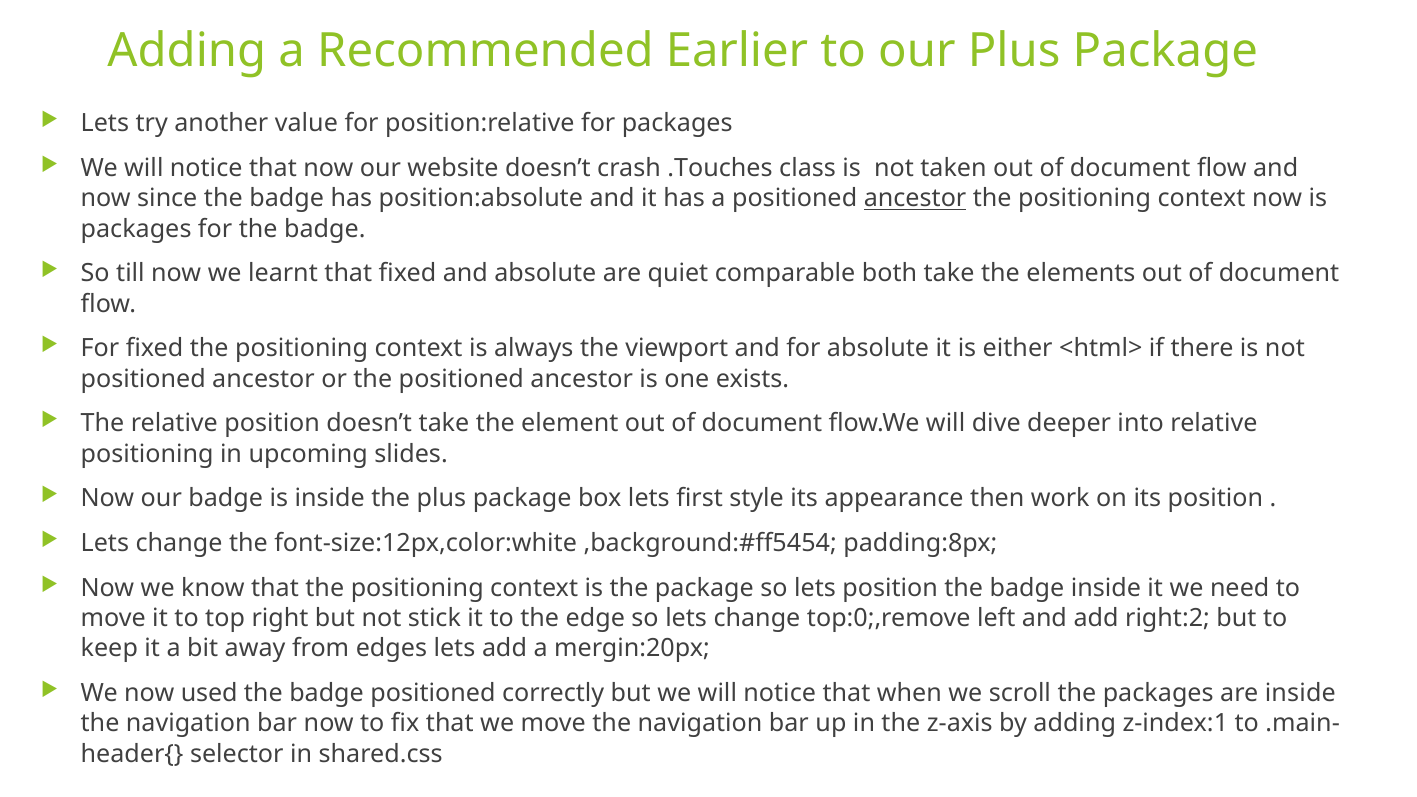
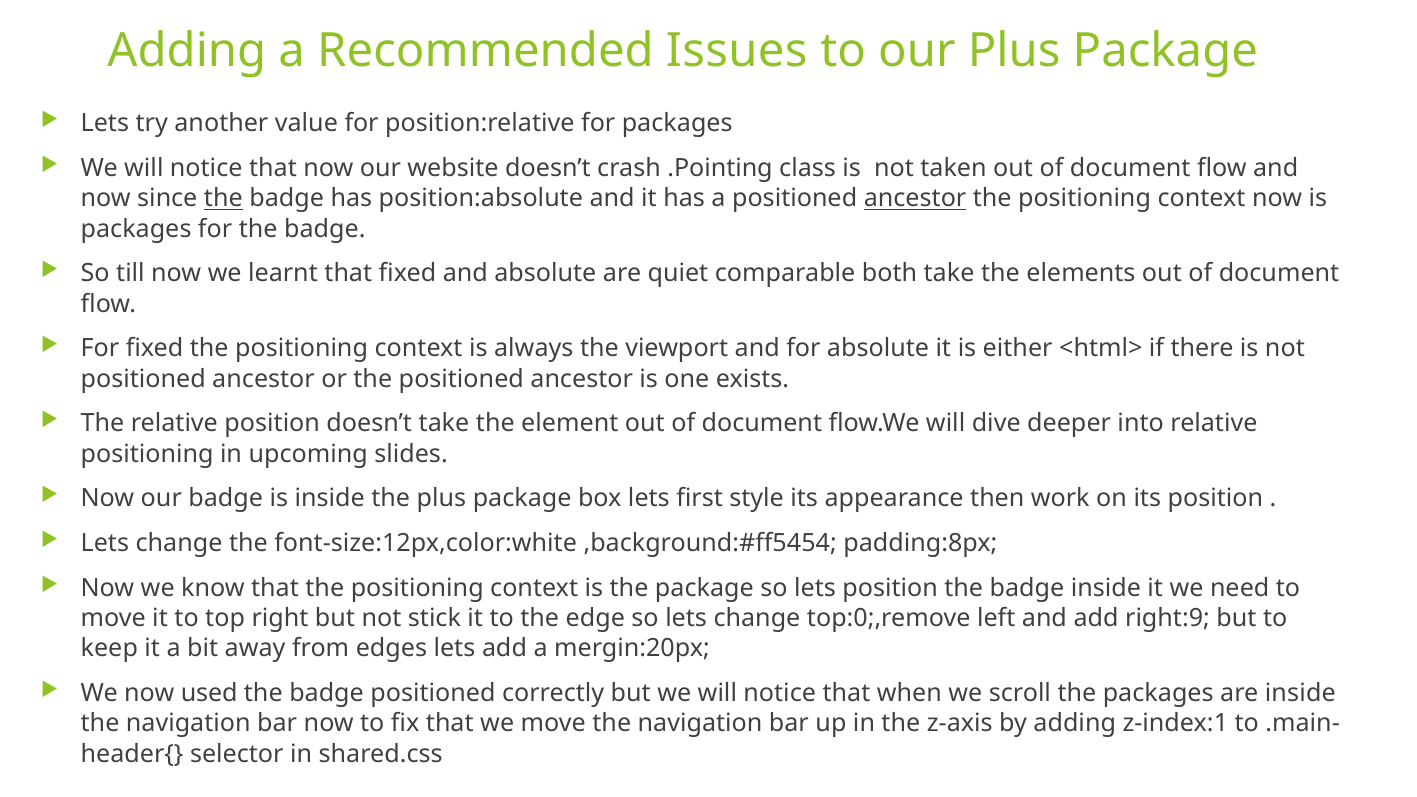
Earlier: Earlier -> Issues
.Touches: .Touches -> .Pointing
the at (223, 199) underline: none -> present
right:2: right:2 -> right:9
